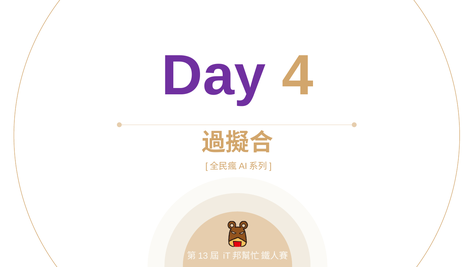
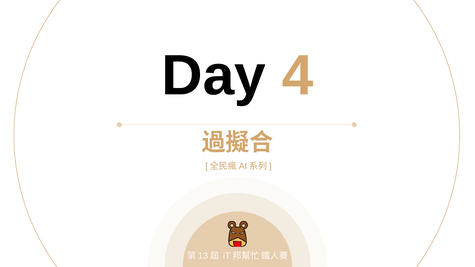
Day colour: purple -> black
